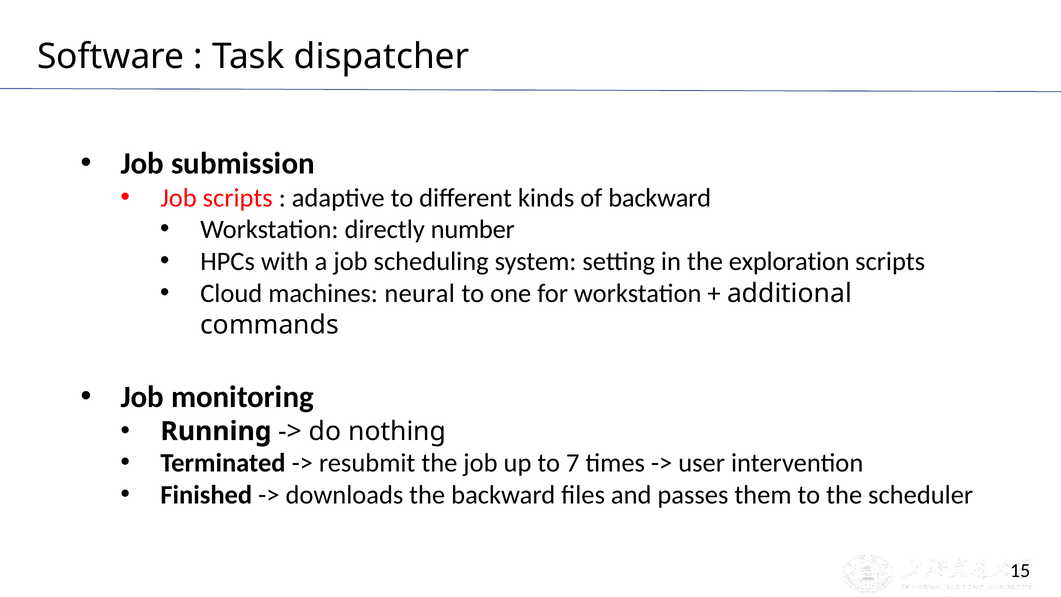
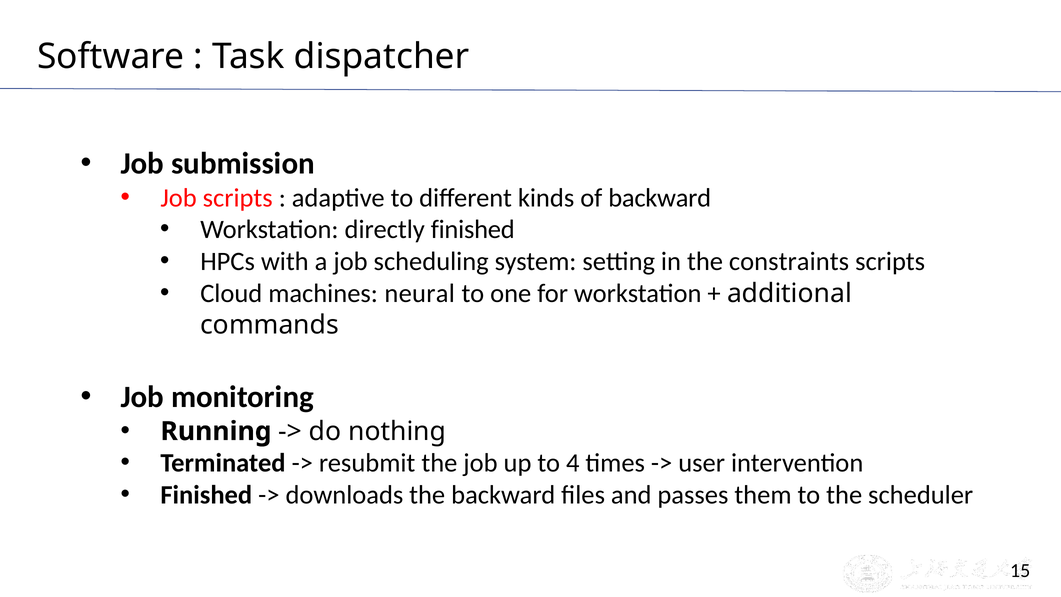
directly number: number -> finished
exploration: exploration -> constraints
7: 7 -> 4
